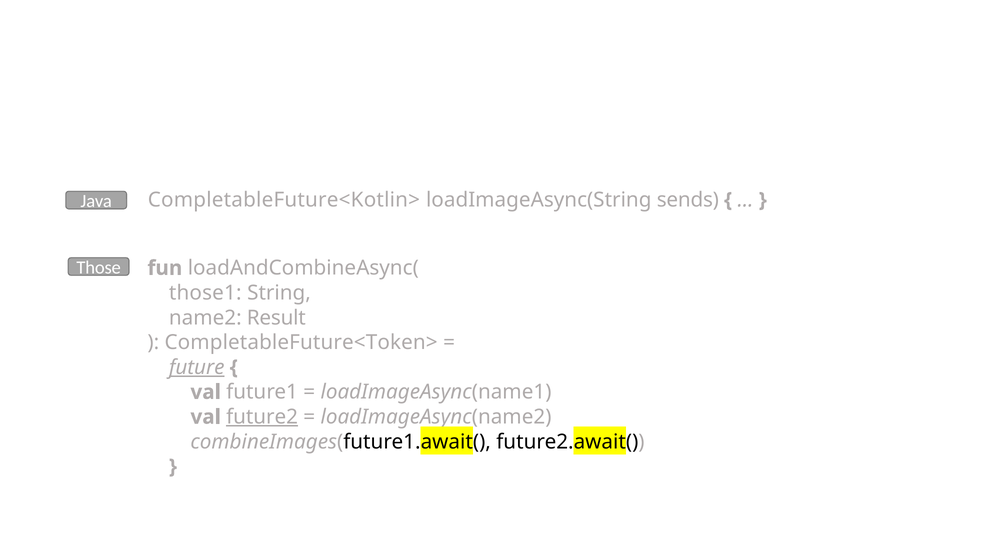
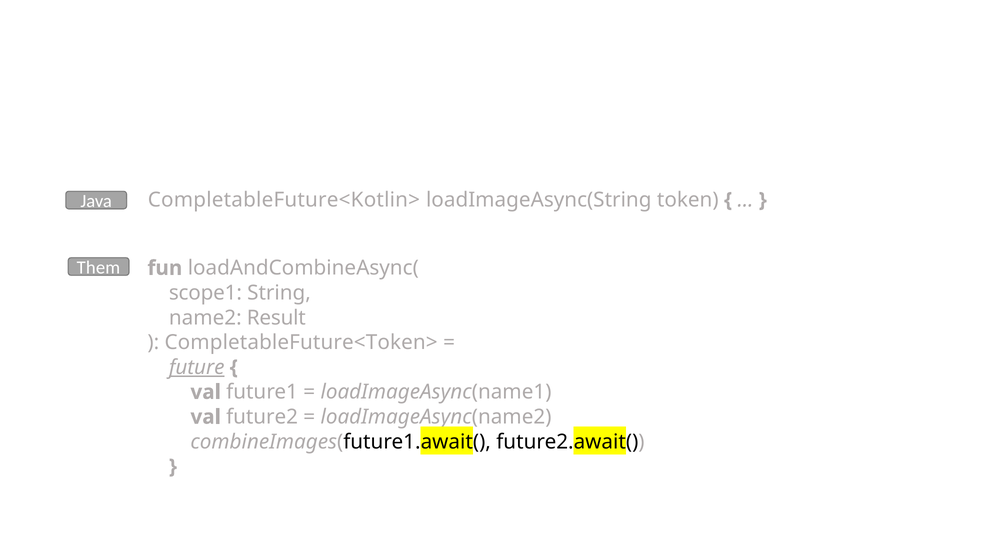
sends: sends -> token
Those: Those -> Them
those1: those1 -> scope1
future2 underline: present -> none
